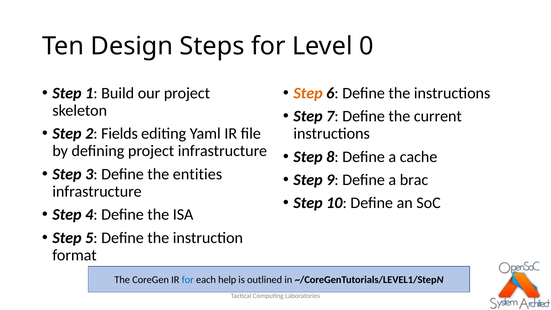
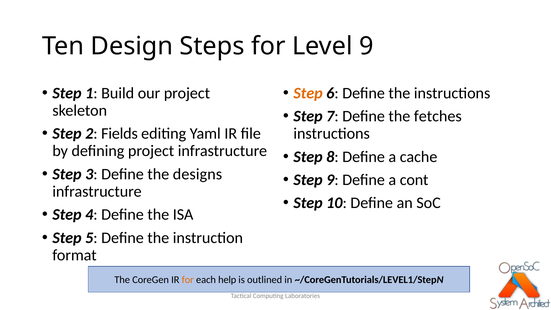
Level 0: 0 -> 9
current: current -> fetches
entities: entities -> designs
brac: brac -> cont
for at (188, 280) colour: blue -> orange
